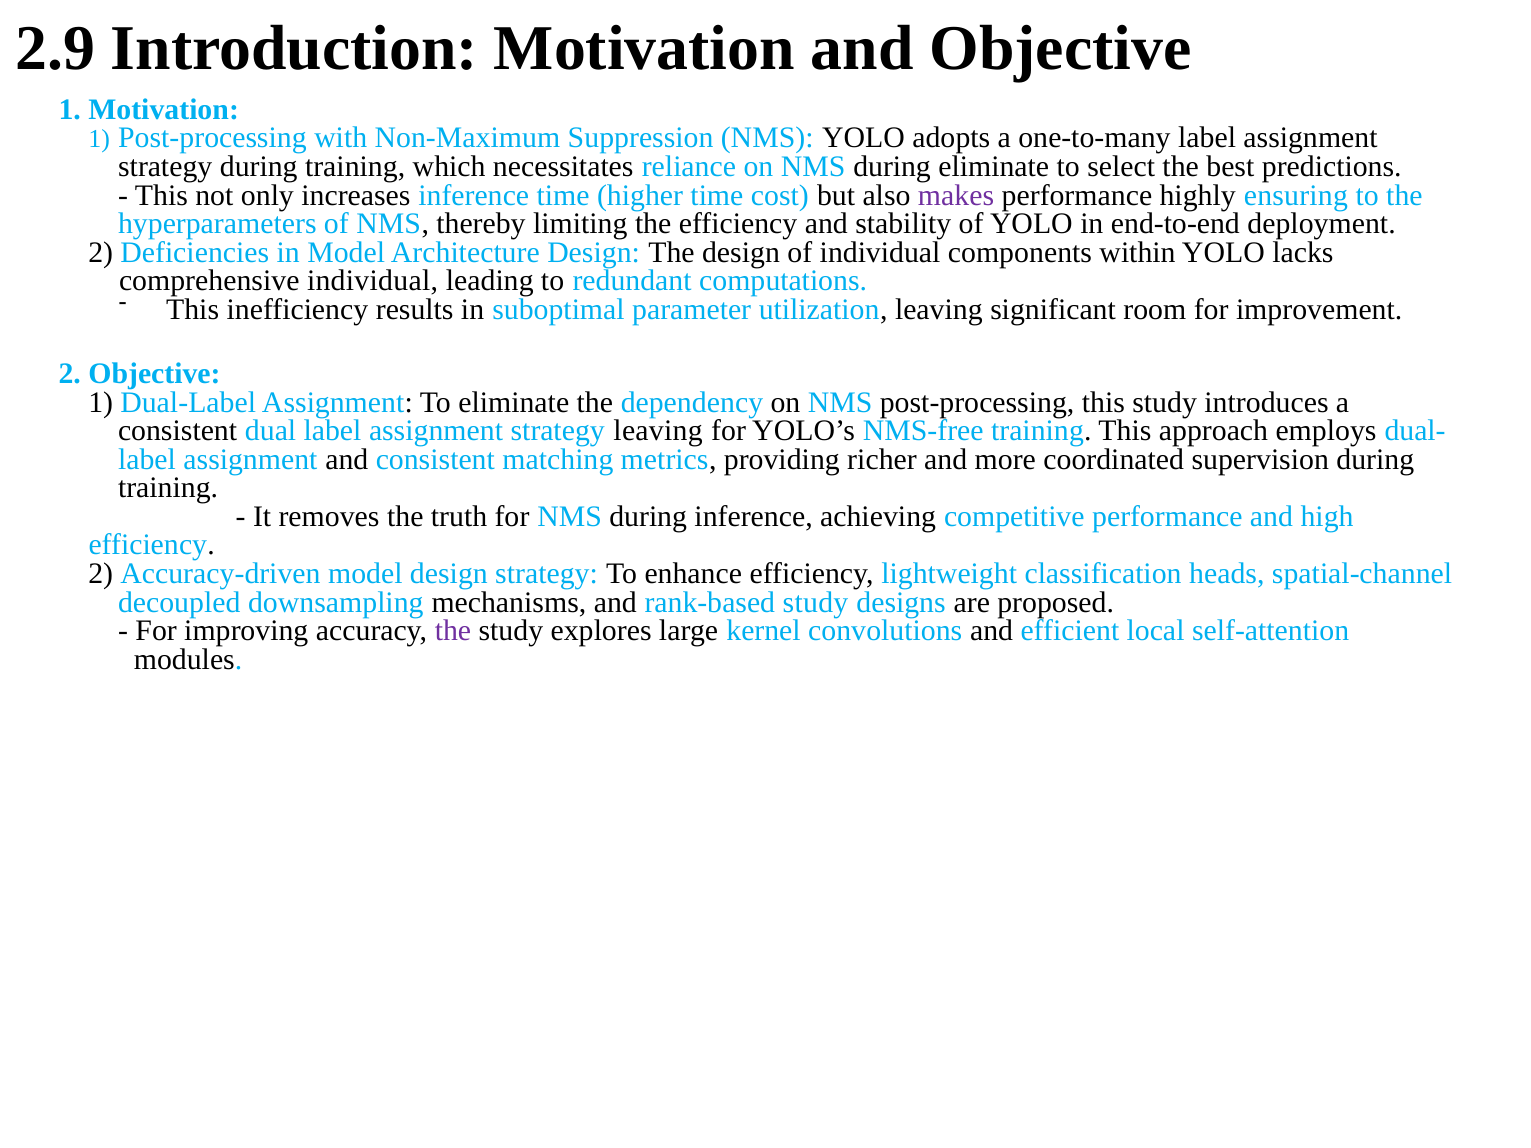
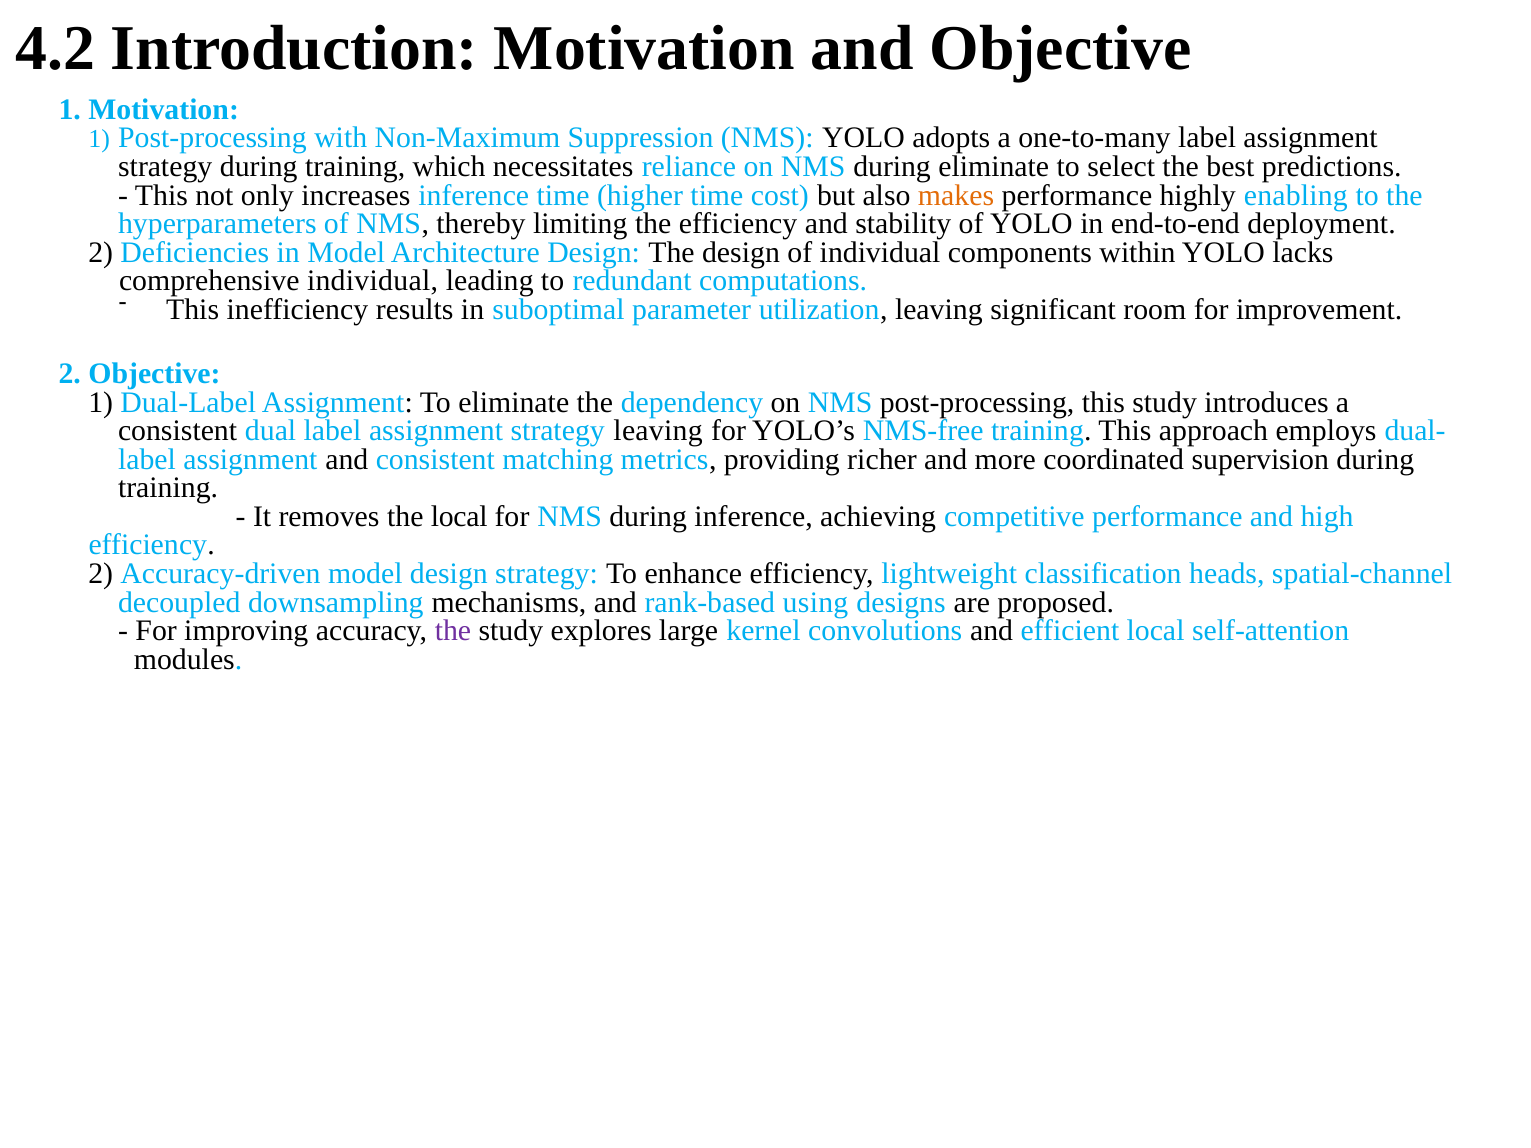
2.9: 2.9 -> 4.2
makes colour: purple -> orange
ensuring: ensuring -> enabling
the truth: truth -> local
rank-based study: study -> using
